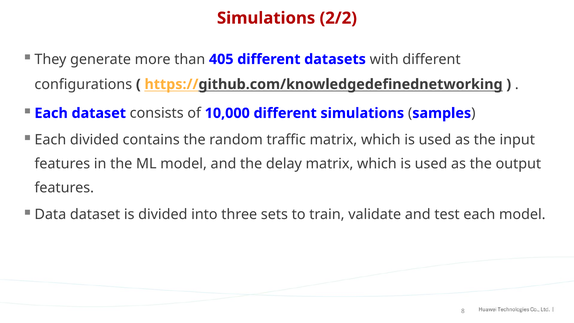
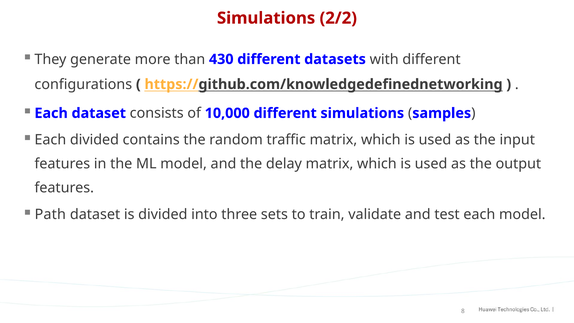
405: 405 -> 430
Data: Data -> Path
